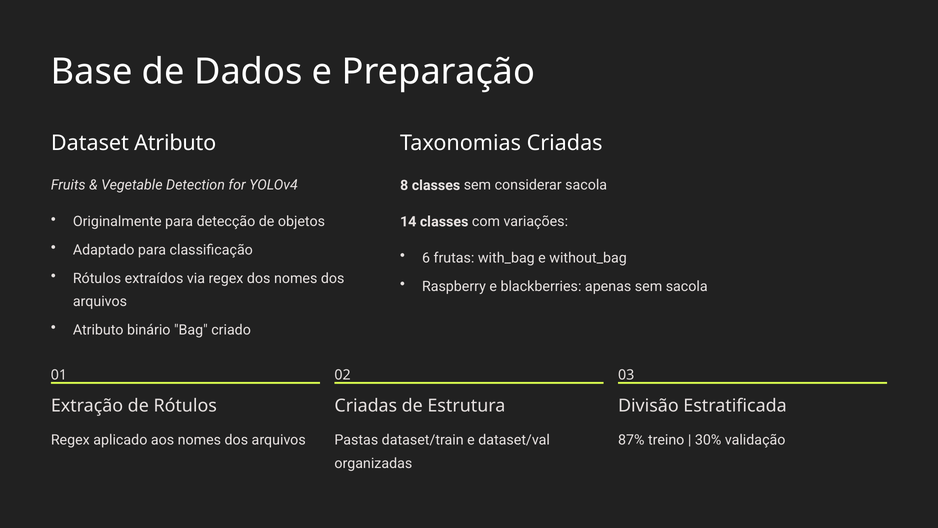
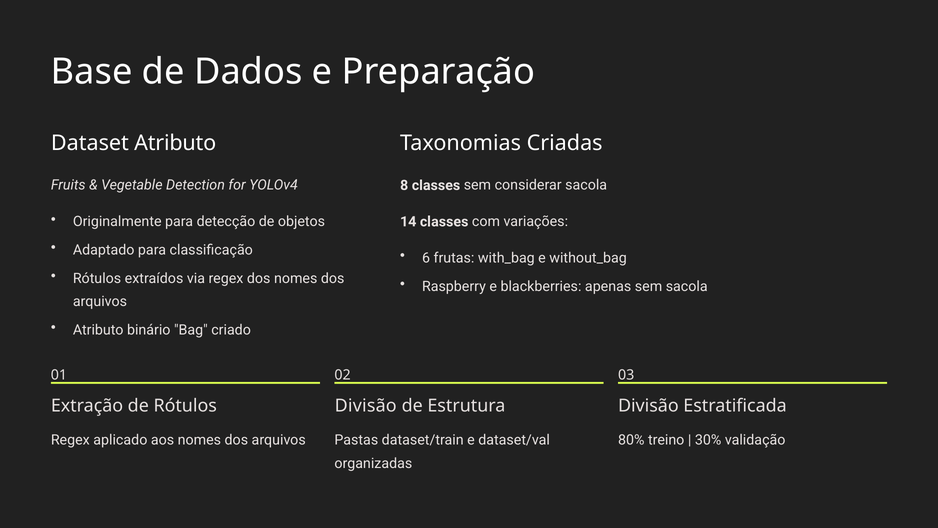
Criadas at (366, 406): Criadas -> Divisão
87%: 87% -> 80%
